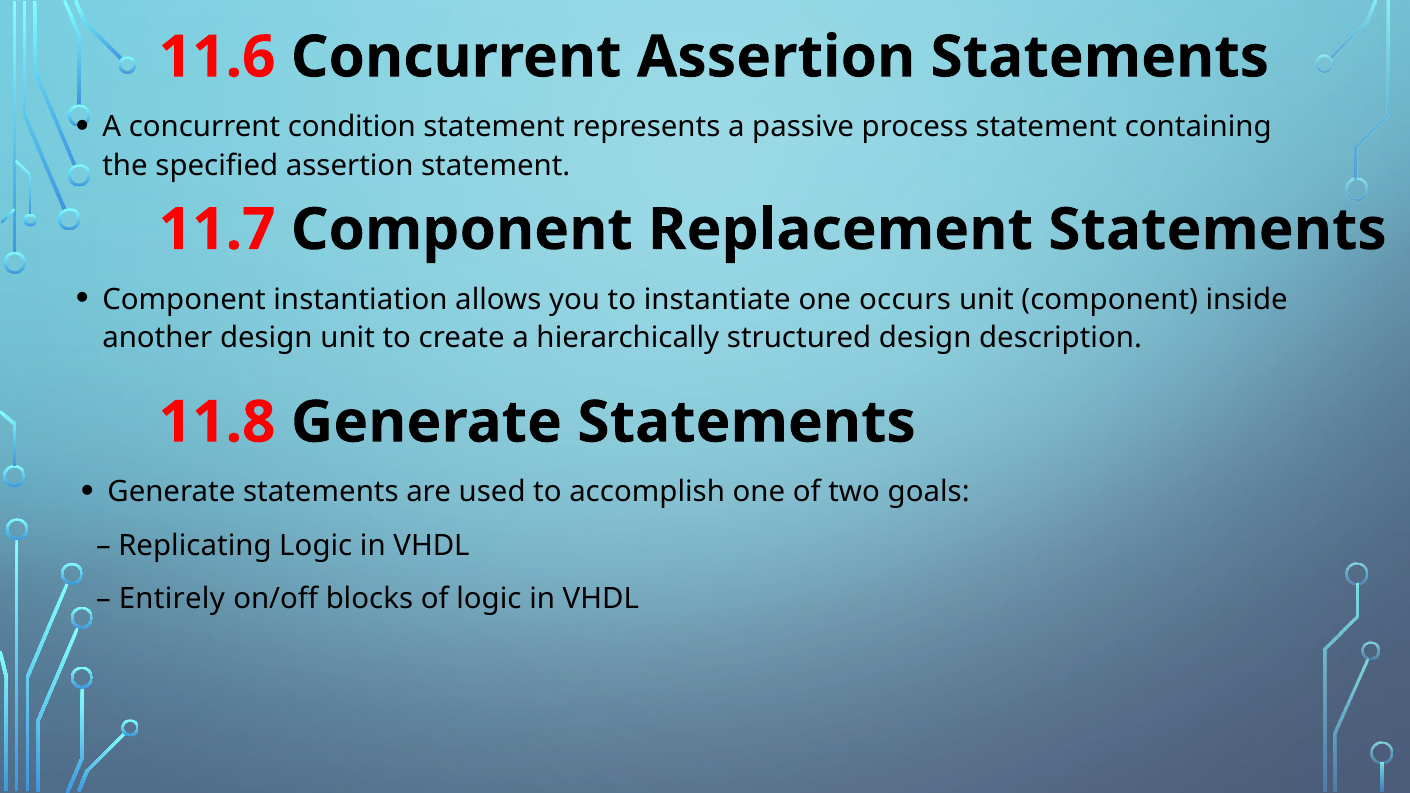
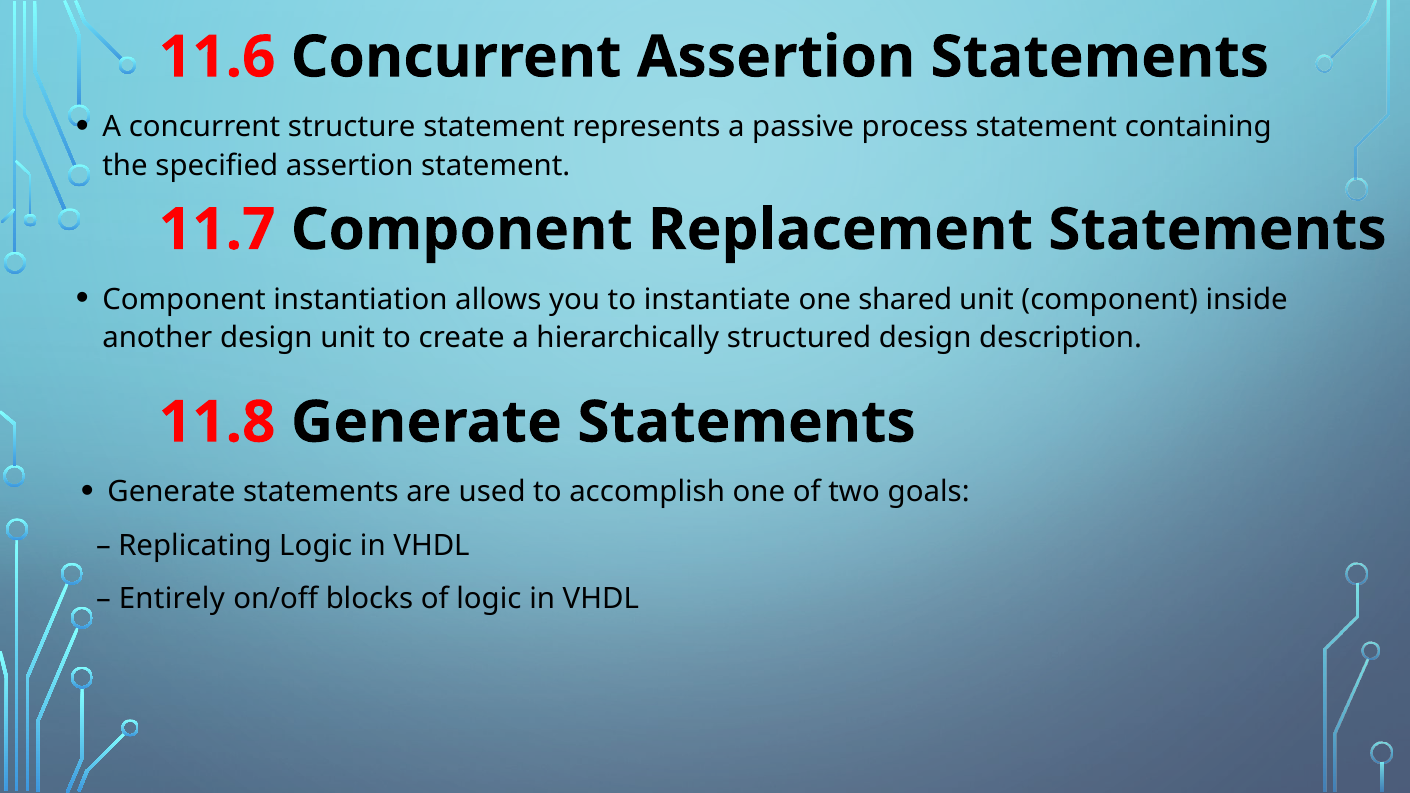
condition: condition -> structure
occurs: occurs -> shared
